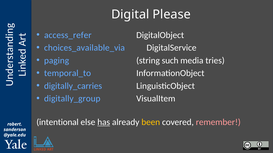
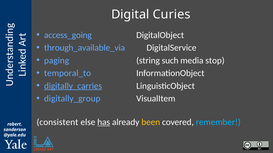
Please: Please -> Curies
access_refer: access_refer -> access_going
choices_available_via: choices_available_via -> through_available_via
tries: tries -> stop
digitally_carries underline: none -> present
intentional: intentional -> consistent
remember colour: pink -> light blue
